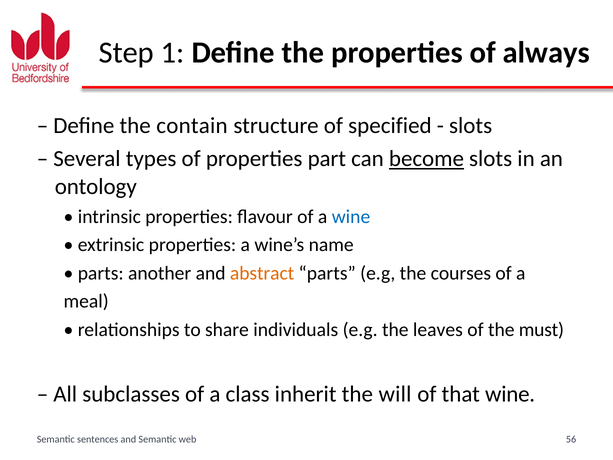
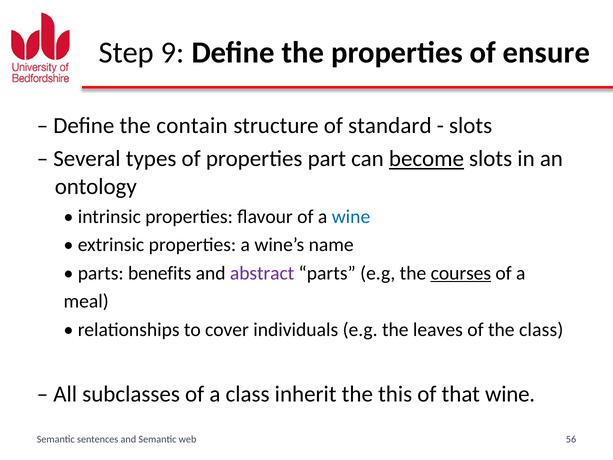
1: 1 -> 9
always: always -> ensure
specified: specified -> standard
another: another -> benefits
abstract colour: orange -> purple
courses underline: none -> present
share: share -> cover
the must: must -> class
will: will -> this
